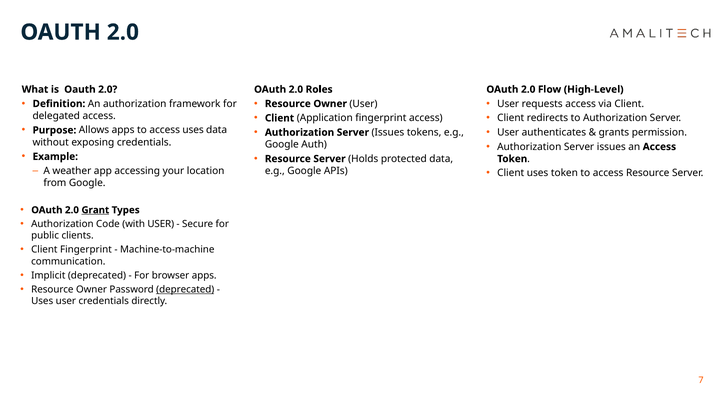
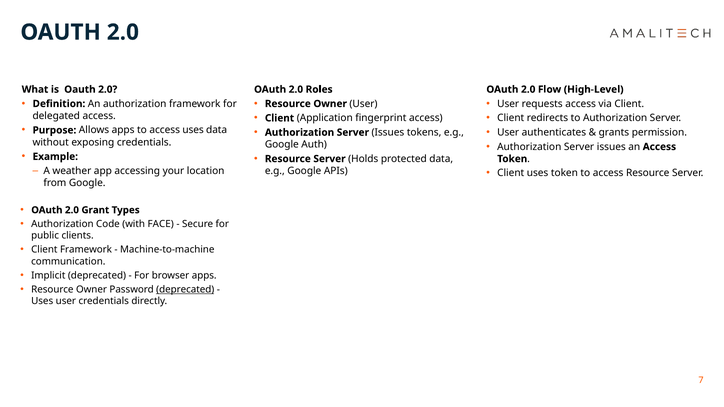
Grant underline: present -> none
with USER: USER -> FACE
Client Fingerprint: Fingerprint -> Framework
